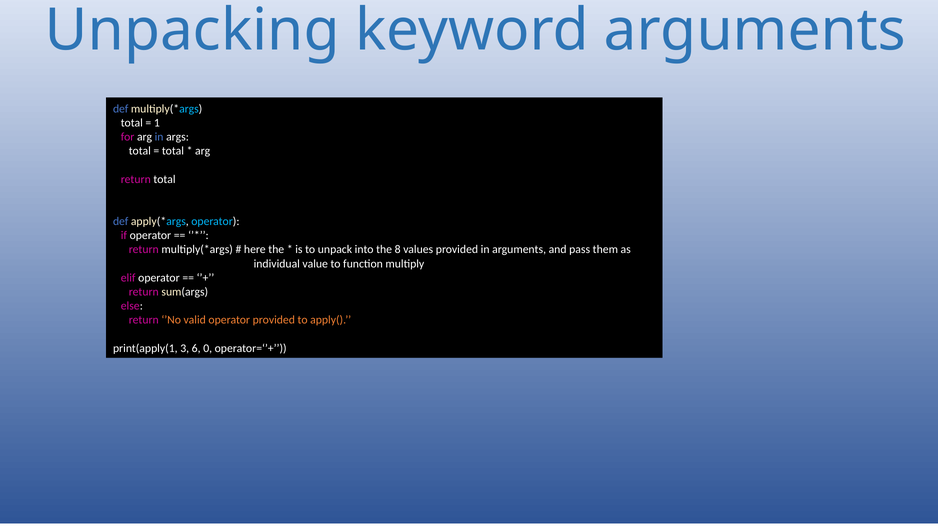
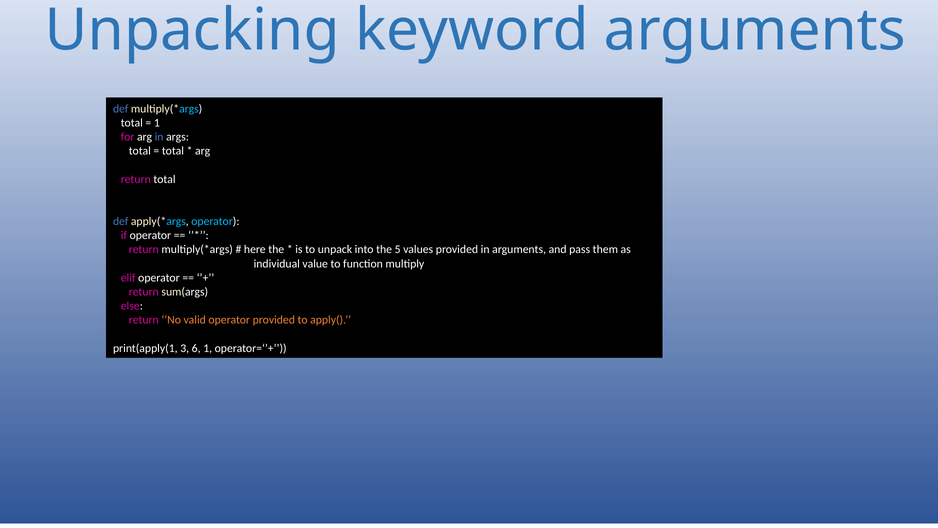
8: 8 -> 5
6 0: 0 -> 1
